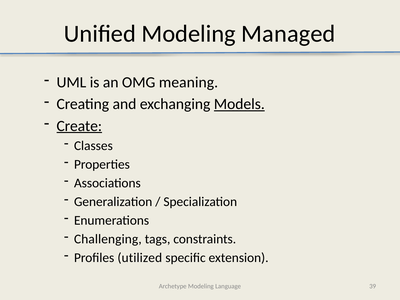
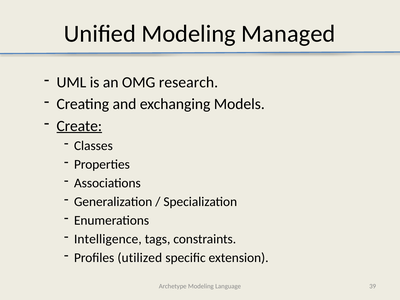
meaning: meaning -> research
Models underline: present -> none
Challenging: Challenging -> Intelligence
